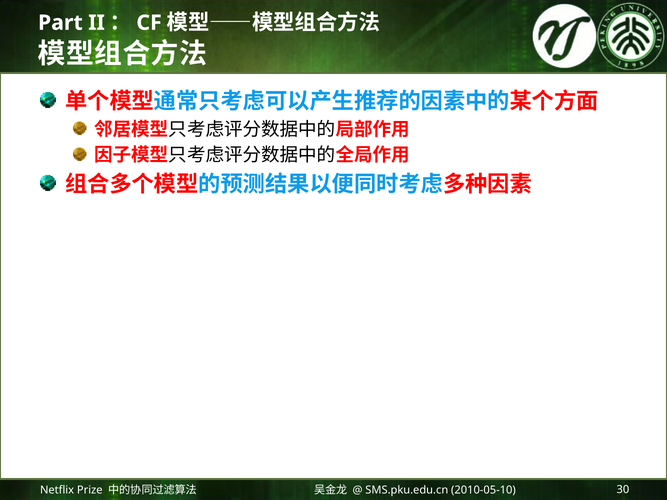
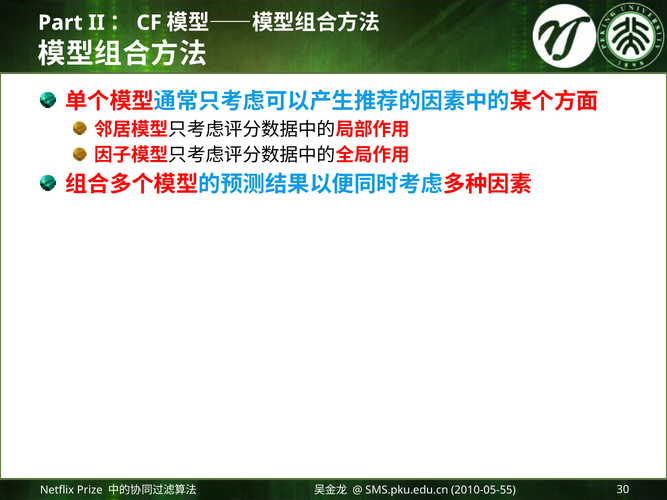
2010-05-10: 2010-05-10 -> 2010-05-55
